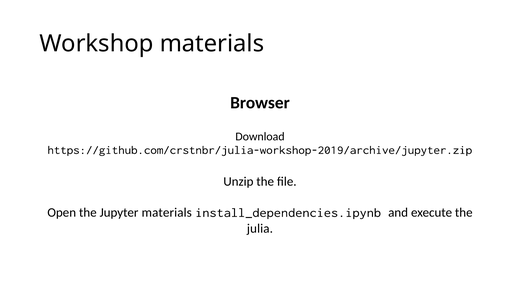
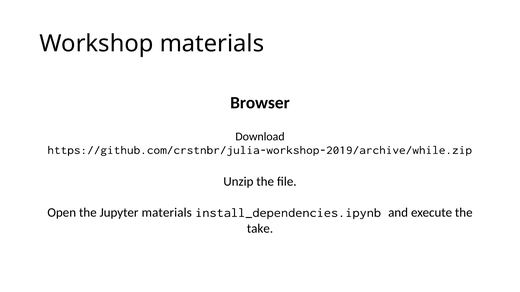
https://github.com/crstnbr/julia-workshop-2019/archive/jupyter.zip: https://github.com/crstnbr/julia-workshop-2019/archive/jupyter.zip -> https://github.com/crstnbr/julia-workshop-2019/archive/while.zip
julia: julia -> take
